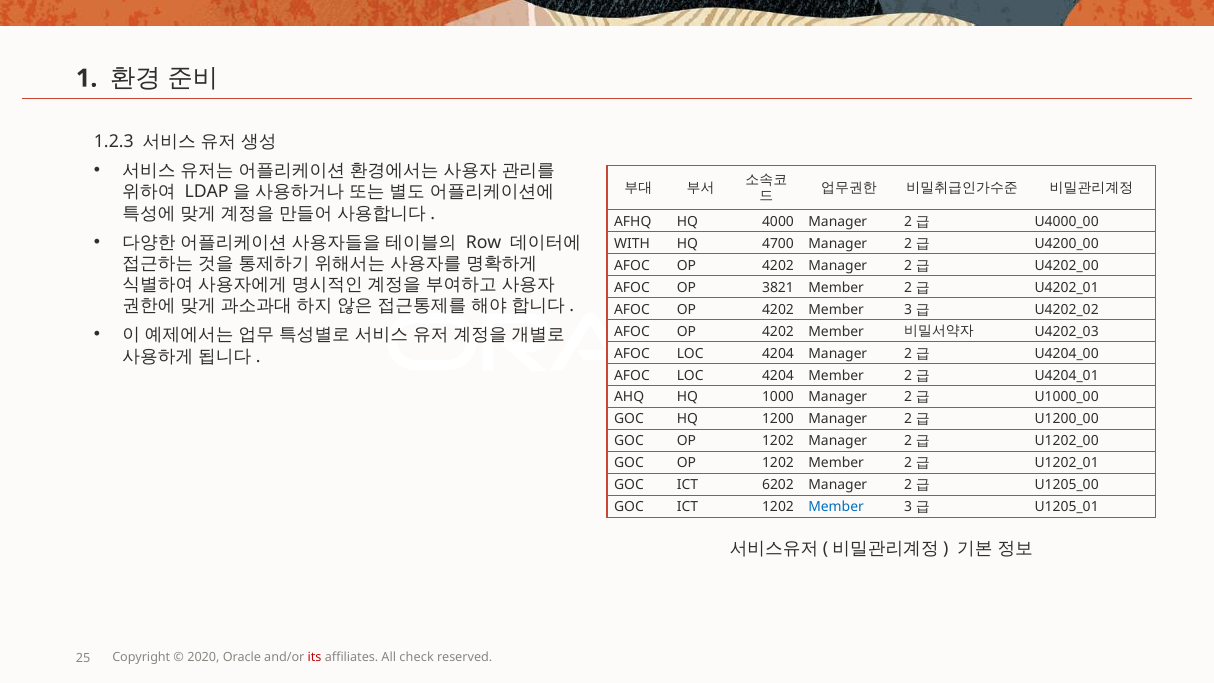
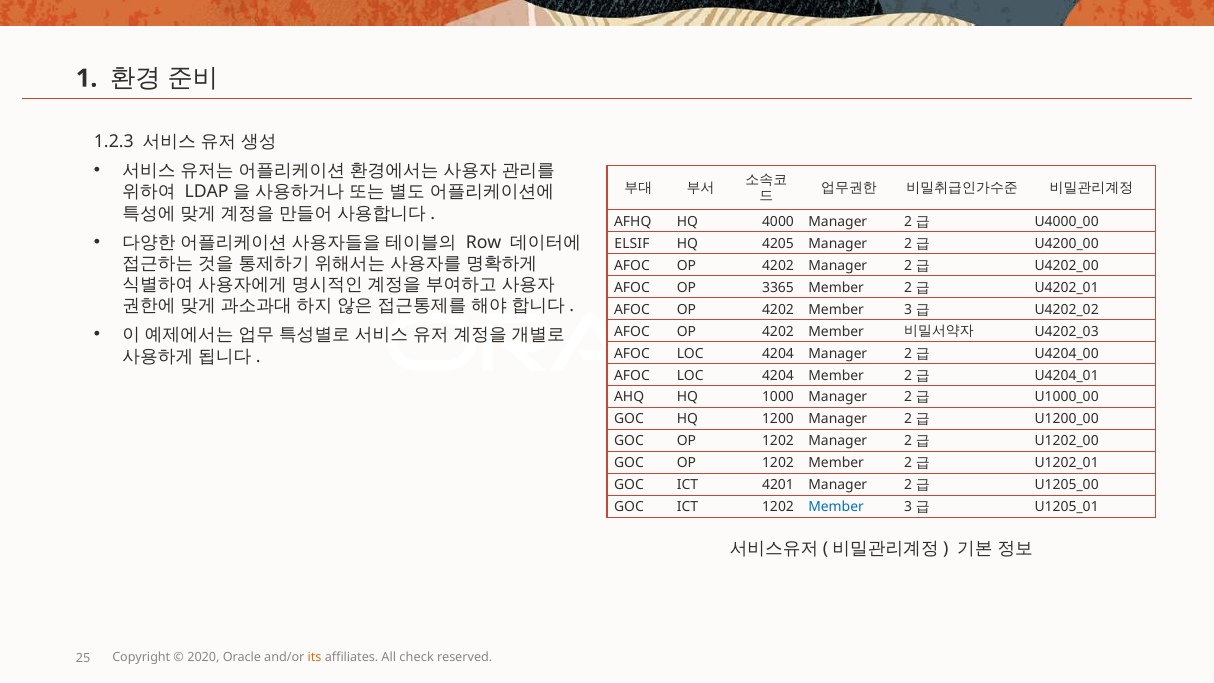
WITH: WITH -> ELSIF
4700: 4700 -> 4205
3821: 3821 -> 3365
6202: 6202 -> 4201
its colour: red -> orange
